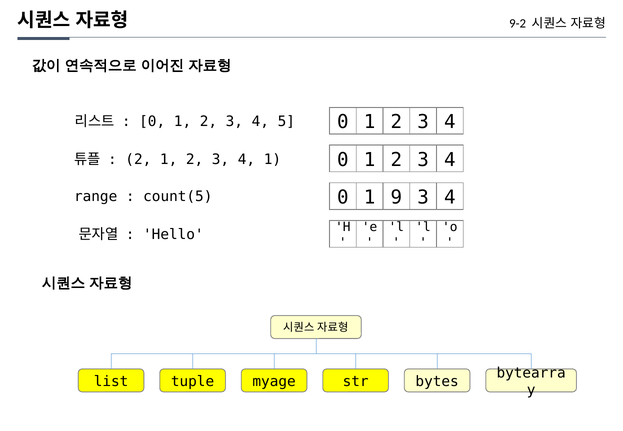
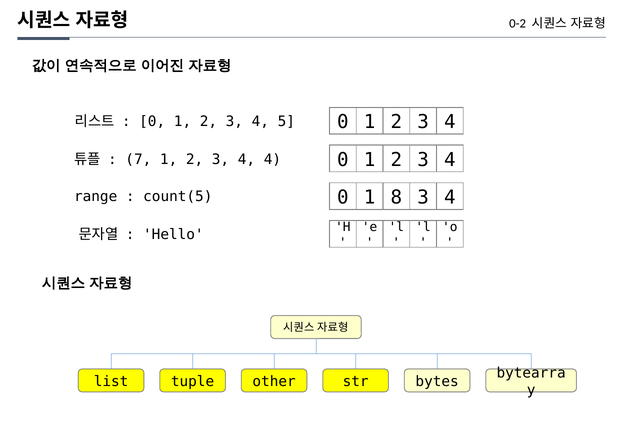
9-2: 9-2 -> 0-2
2 at (138, 159): 2 -> 7
3 4 1: 1 -> 4
9: 9 -> 8
myage: myage -> other
